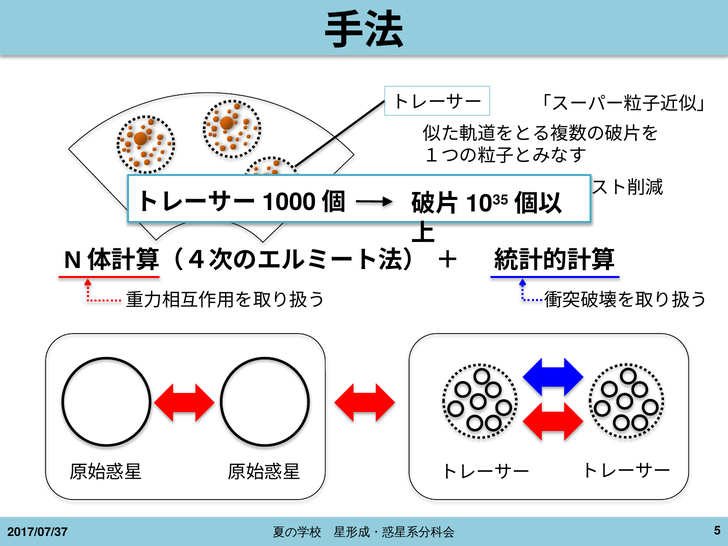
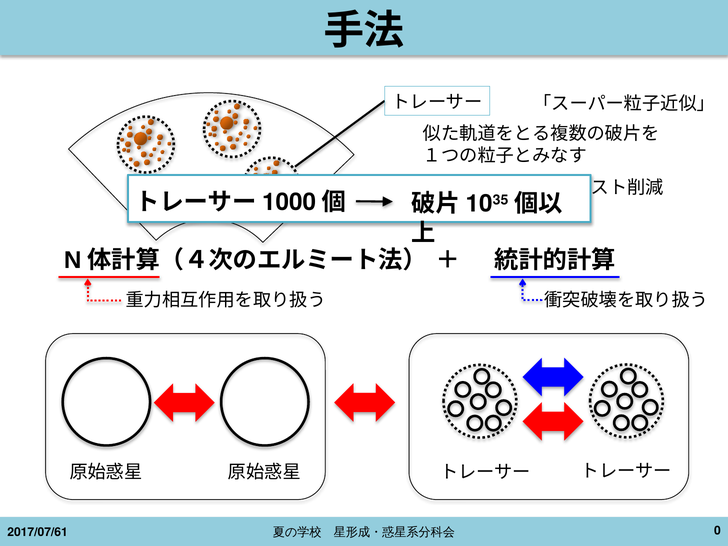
5: 5 -> 0
2017/07/37: 2017/07/37 -> 2017/07/61
